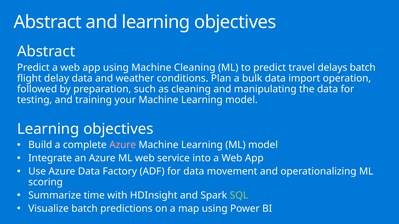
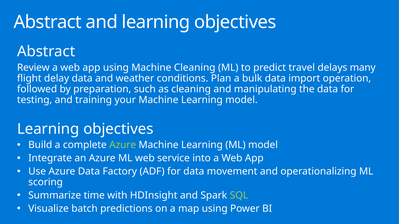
Predict at (33, 68): Predict -> Review
delays batch: batch -> many
Azure at (123, 145) colour: pink -> light green
